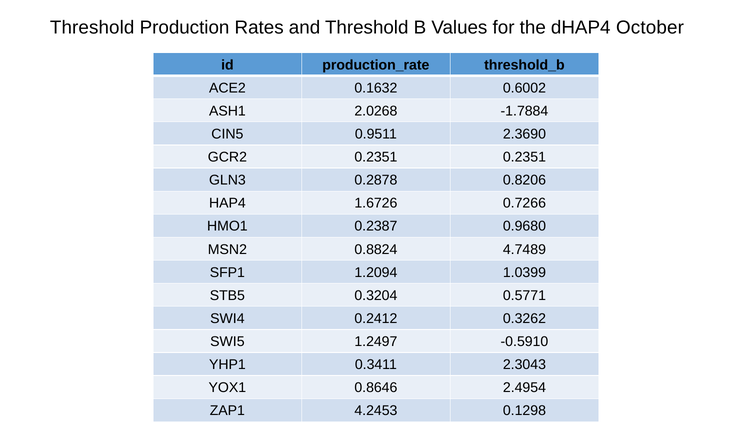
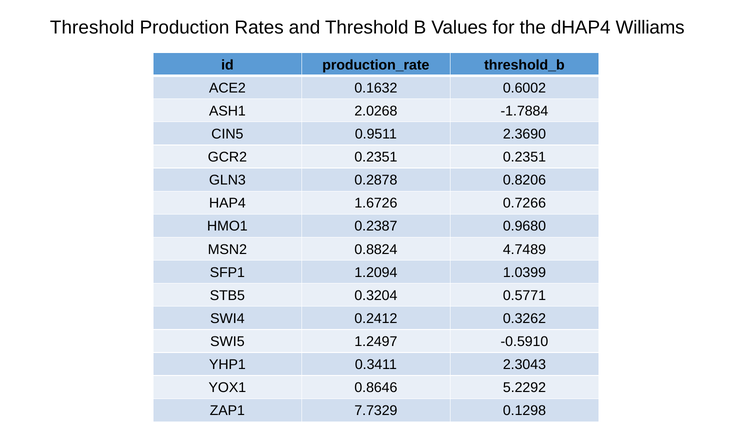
October: October -> Williams
2.4954: 2.4954 -> 5.2292
4.2453: 4.2453 -> 7.7329
